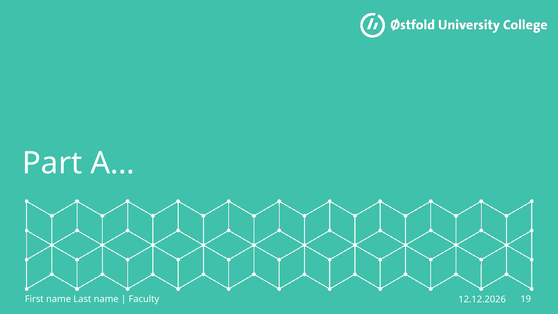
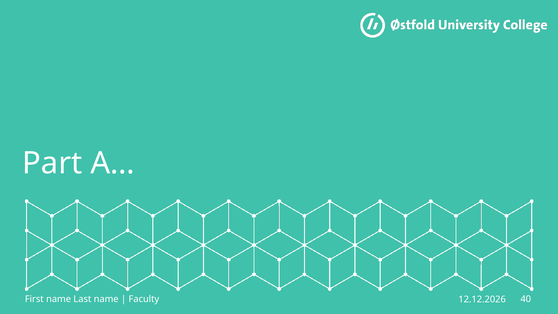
19: 19 -> 40
